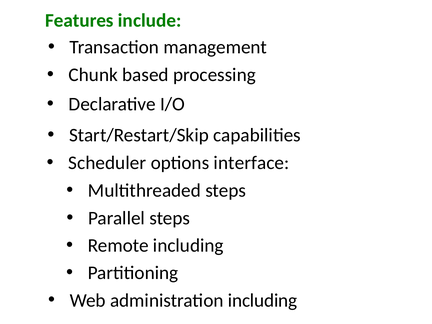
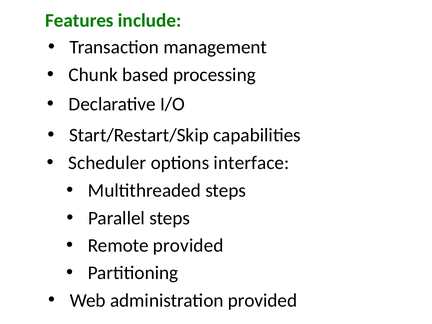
Remote including: including -> provided
administration including: including -> provided
